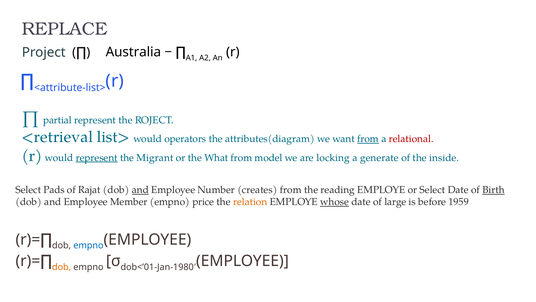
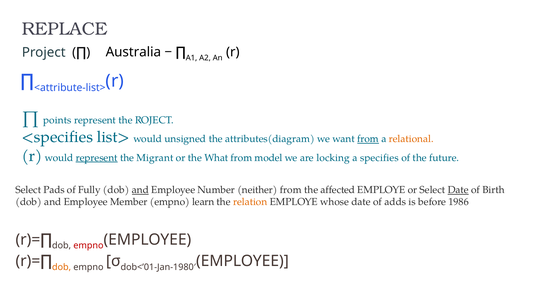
partial: partial -> points
<retrieval: <retrieval -> <specifies
operators: operators -> unsigned
relational colour: red -> orange
generate: generate -> specifies
inside: inside -> future
Rajat: Rajat -> Fully
creates: creates -> neither
reading: reading -> affected
Date at (458, 190) underline: none -> present
Birth underline: present -> none
price: price -> learn
whose underline: present -> none
large: large -> adds
1959: 1959 -> 1986
empno at (88, 245) colour: blue -> red
